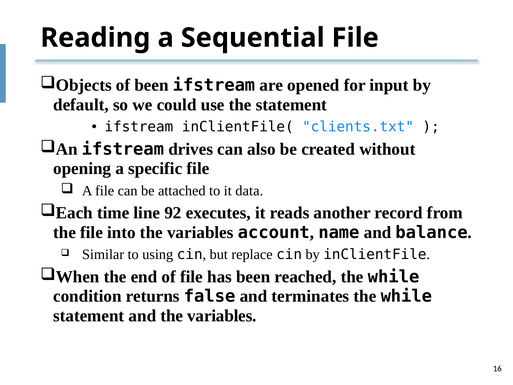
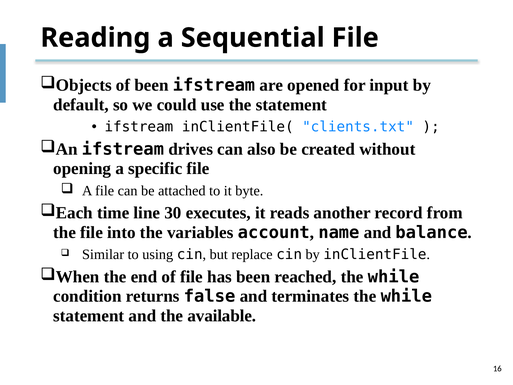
data: data -> byte
92: 92 -> 30
and the variables: variables -> available
